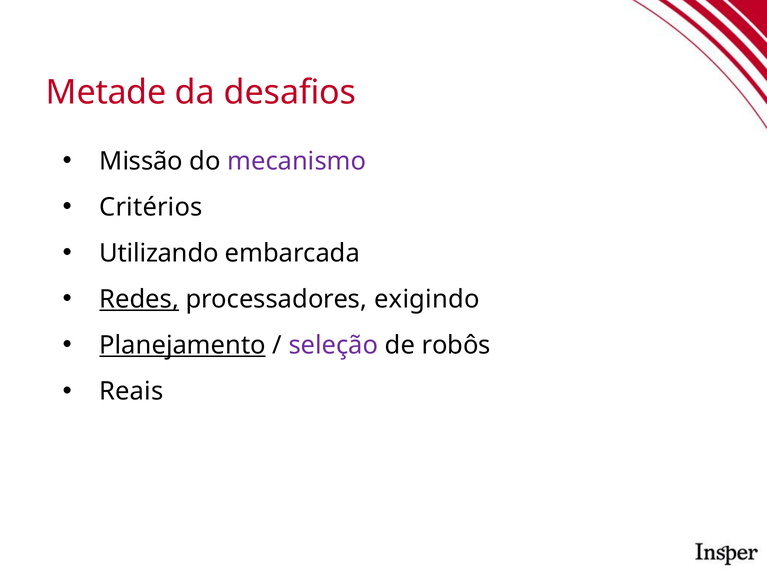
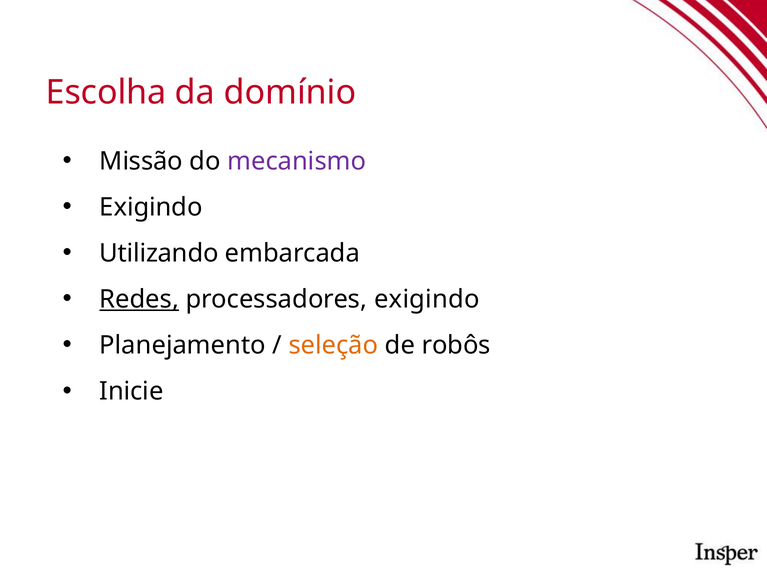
Metade: Metade -> Escolha
desafios: desafios -> domínio
Critérios at (151, 207): Critérios -> Exigindo
Planejamento underline: present -> none
seleção colour: purple -> orange
Reais: Reais -> Inicie
